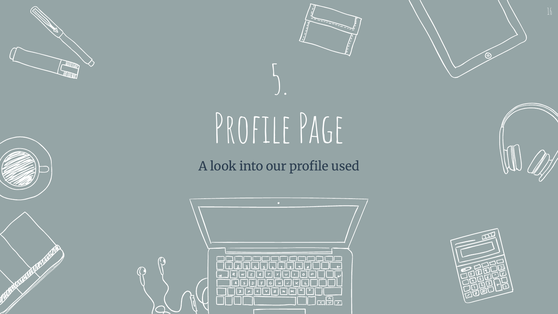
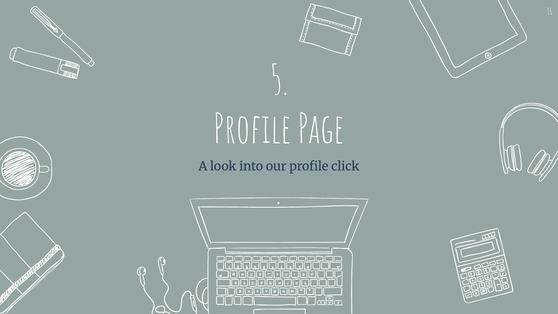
used: used -> click
